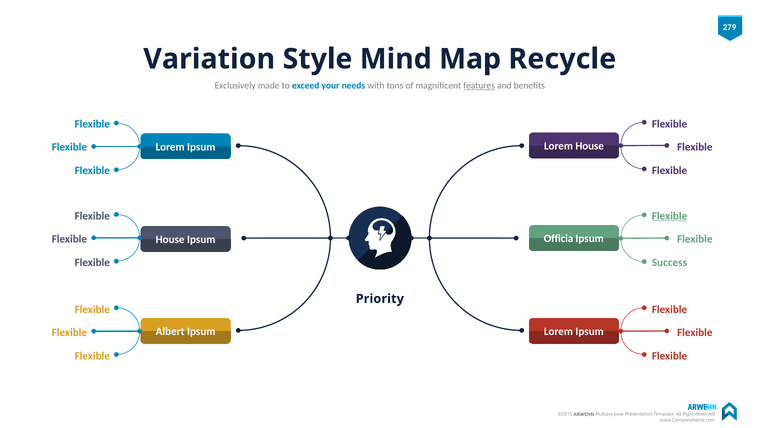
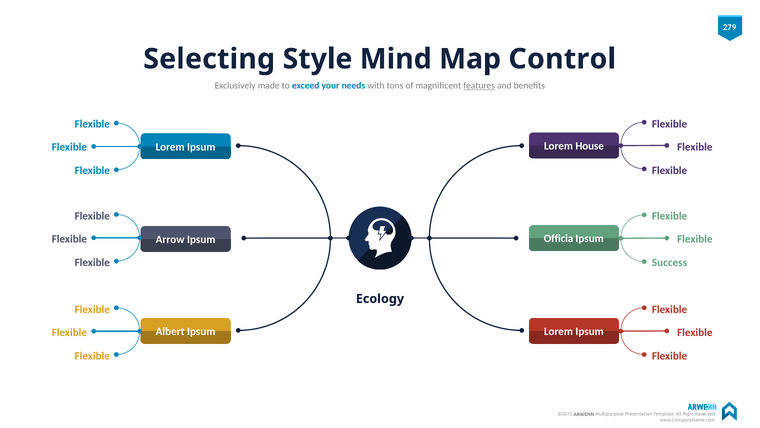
Variation: Variation -> Selecting
Recycle: Recycle -> Control
Flexible at (670, 216) underline: present -> none
House at (170, 239): House -> Arrow
Priority: Priority -> Ecology
